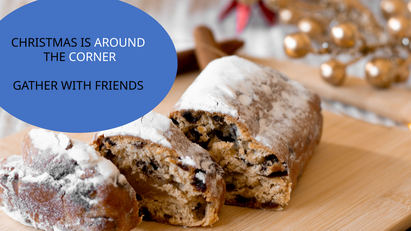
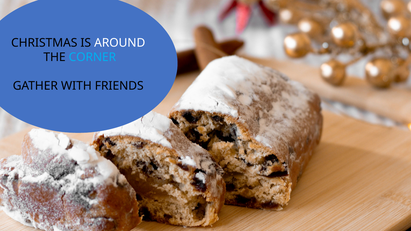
CORNER colour: white -> light blue
